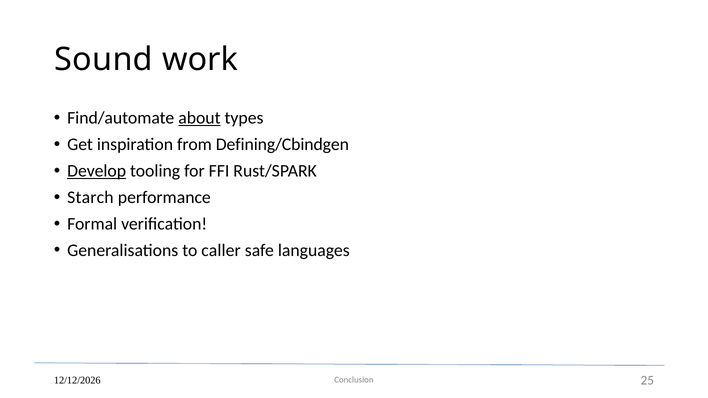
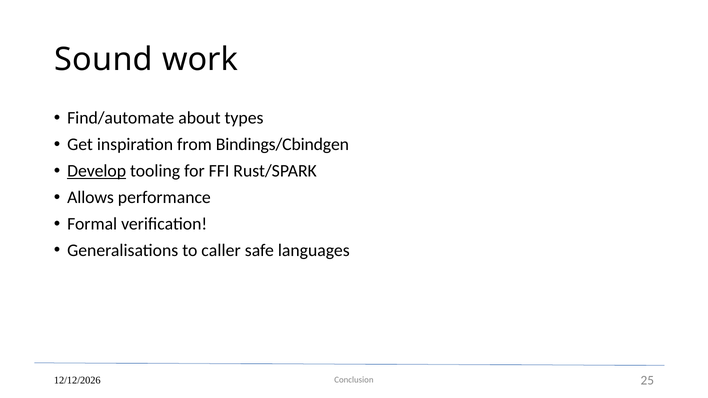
about underline: present -> none
Defining/Cbindgen: Defining/Cbindgen -> Bindings/Cbindgen
Starch: Starch -> Allows
